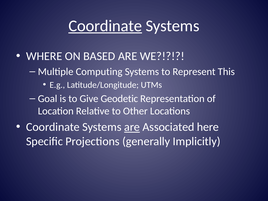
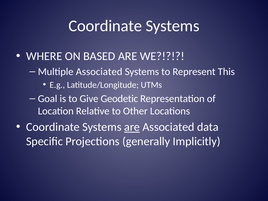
Coordinate at (105, 26) underline: present -> none
Multiple Computing: Computing -> Associated
here: here -> data
